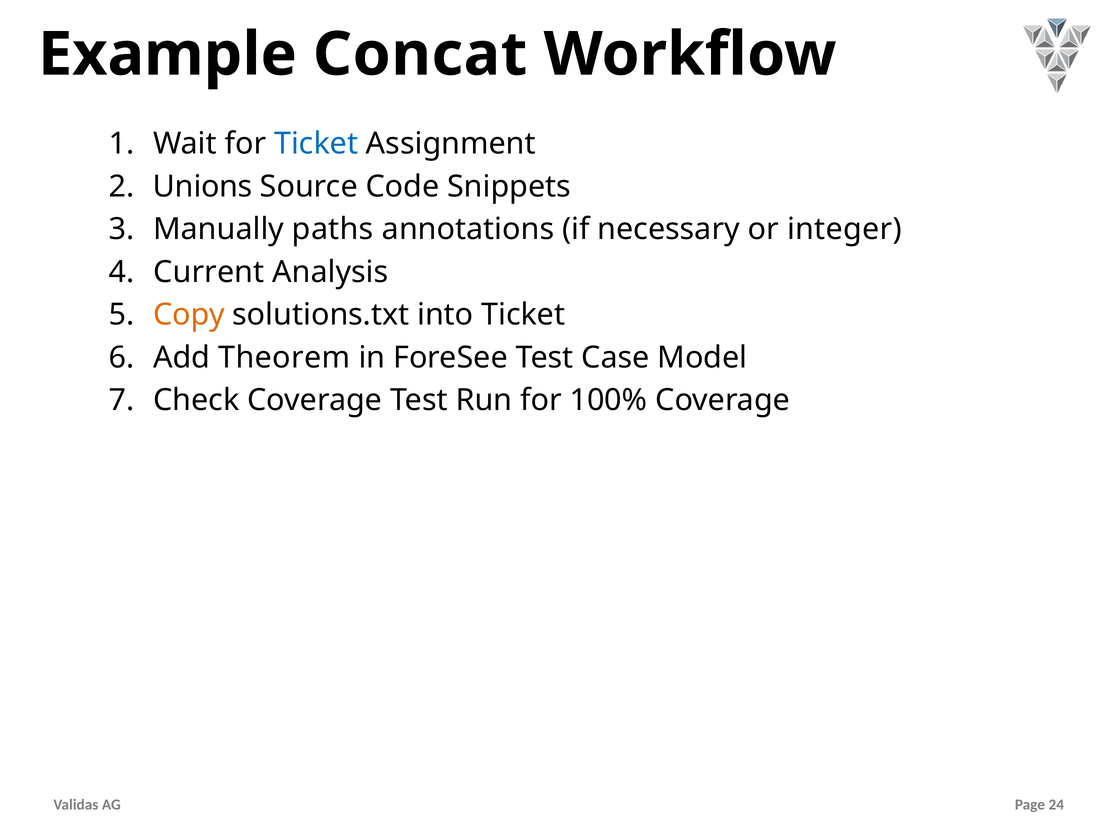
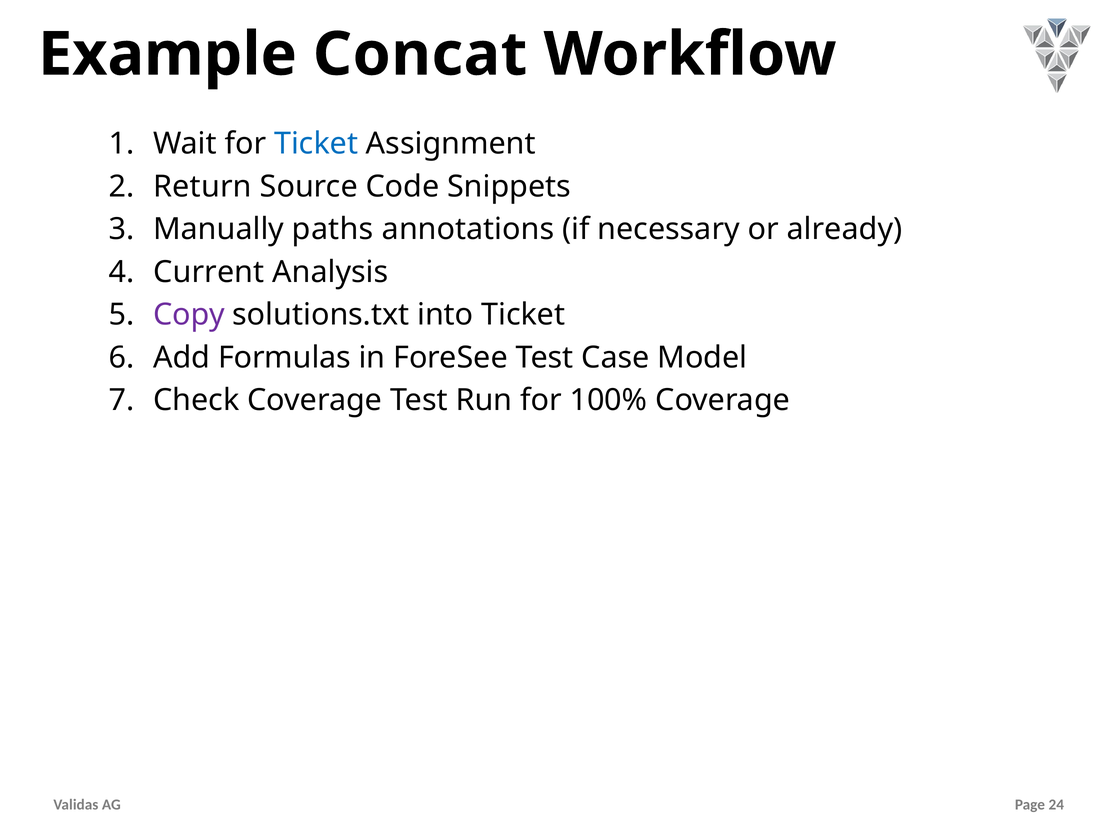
Unions: Unions -> Return
integer: integer -> already
Copy colour: orange -> purple
Theorem: Theorem -> Formulas
